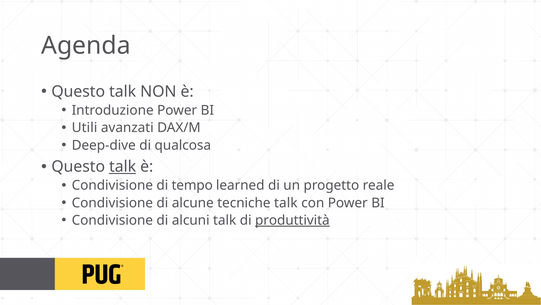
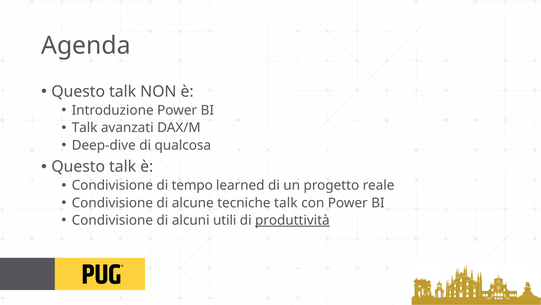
Utili at (85, 128): Utili -> Talk
talk at (123, 166) underline: present -> none
alcuni talk: talk -> utili
